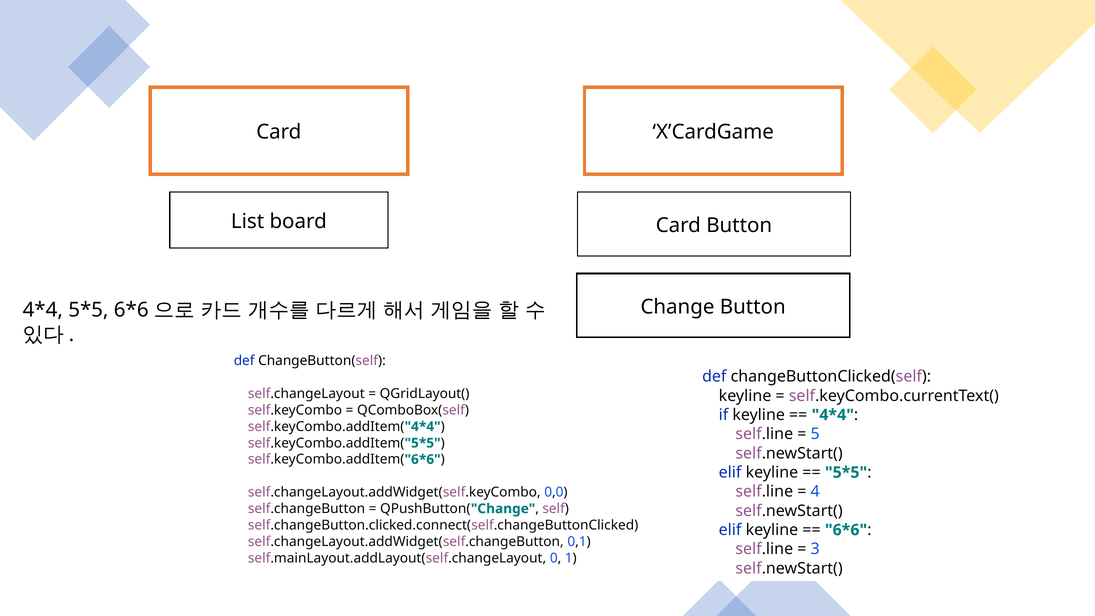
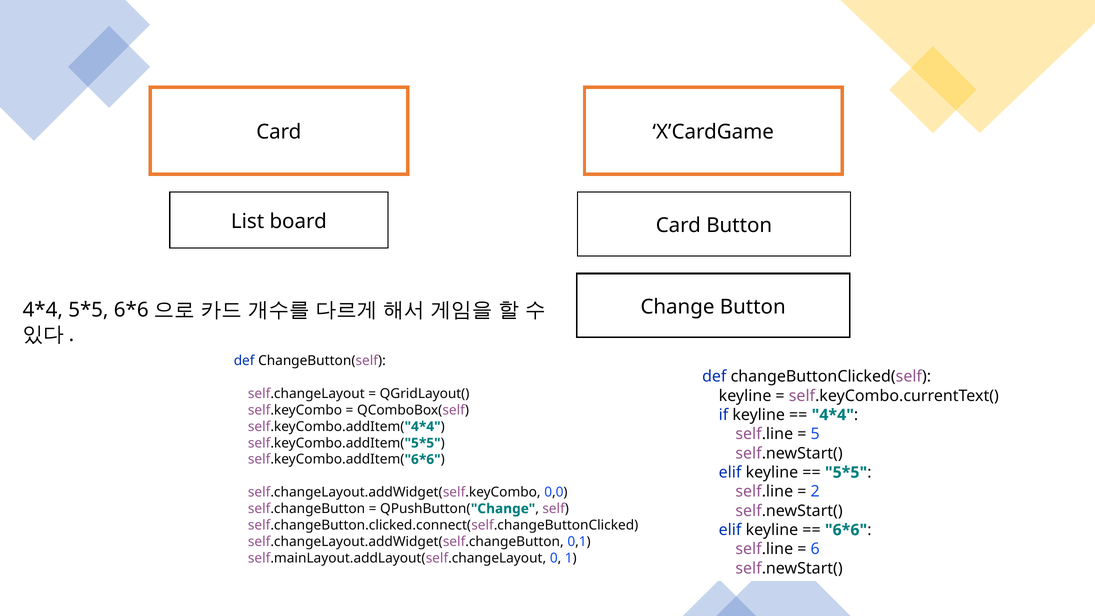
4: 4 -> 2
3: 3 -> 6
